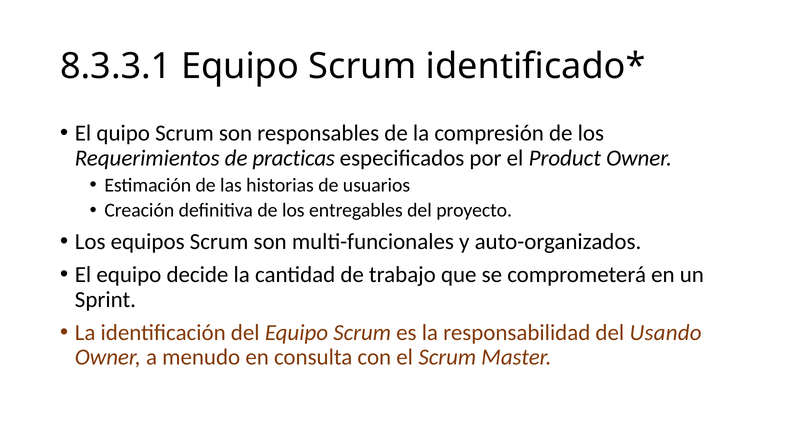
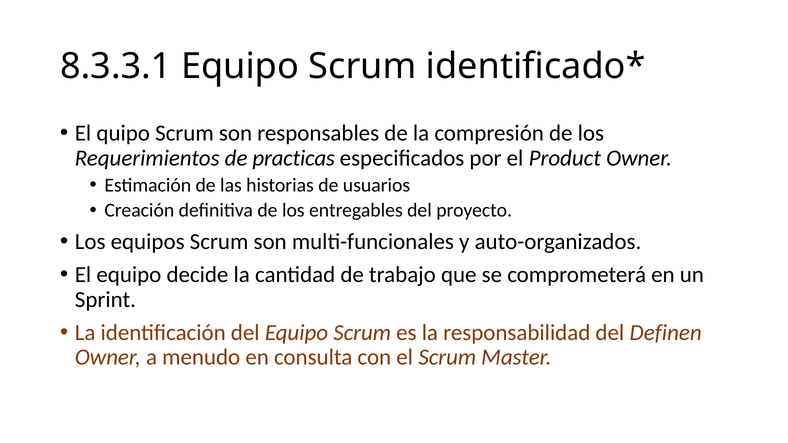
Usando: Usando -> Definen
